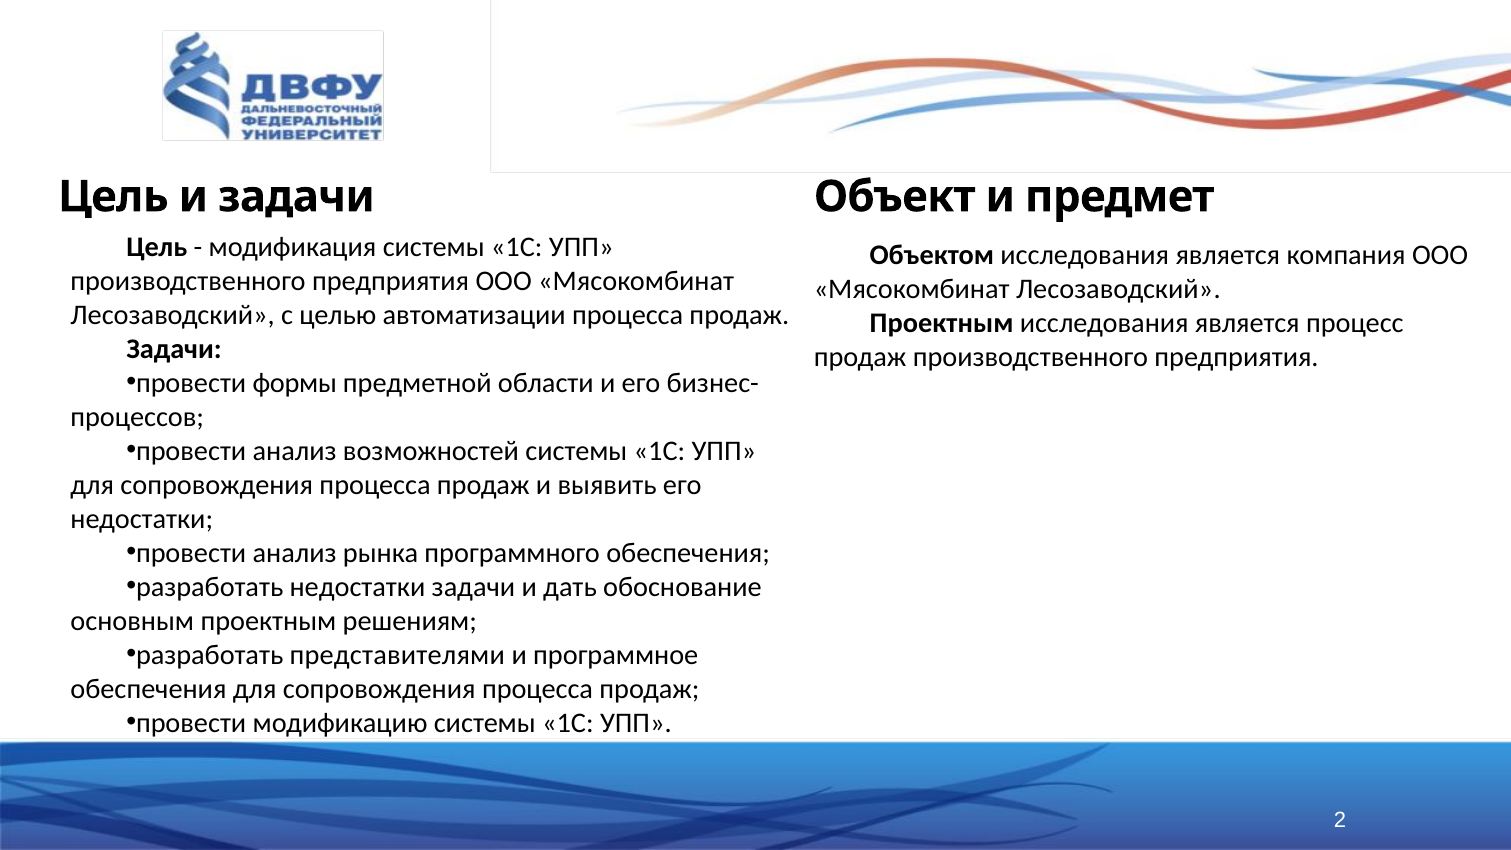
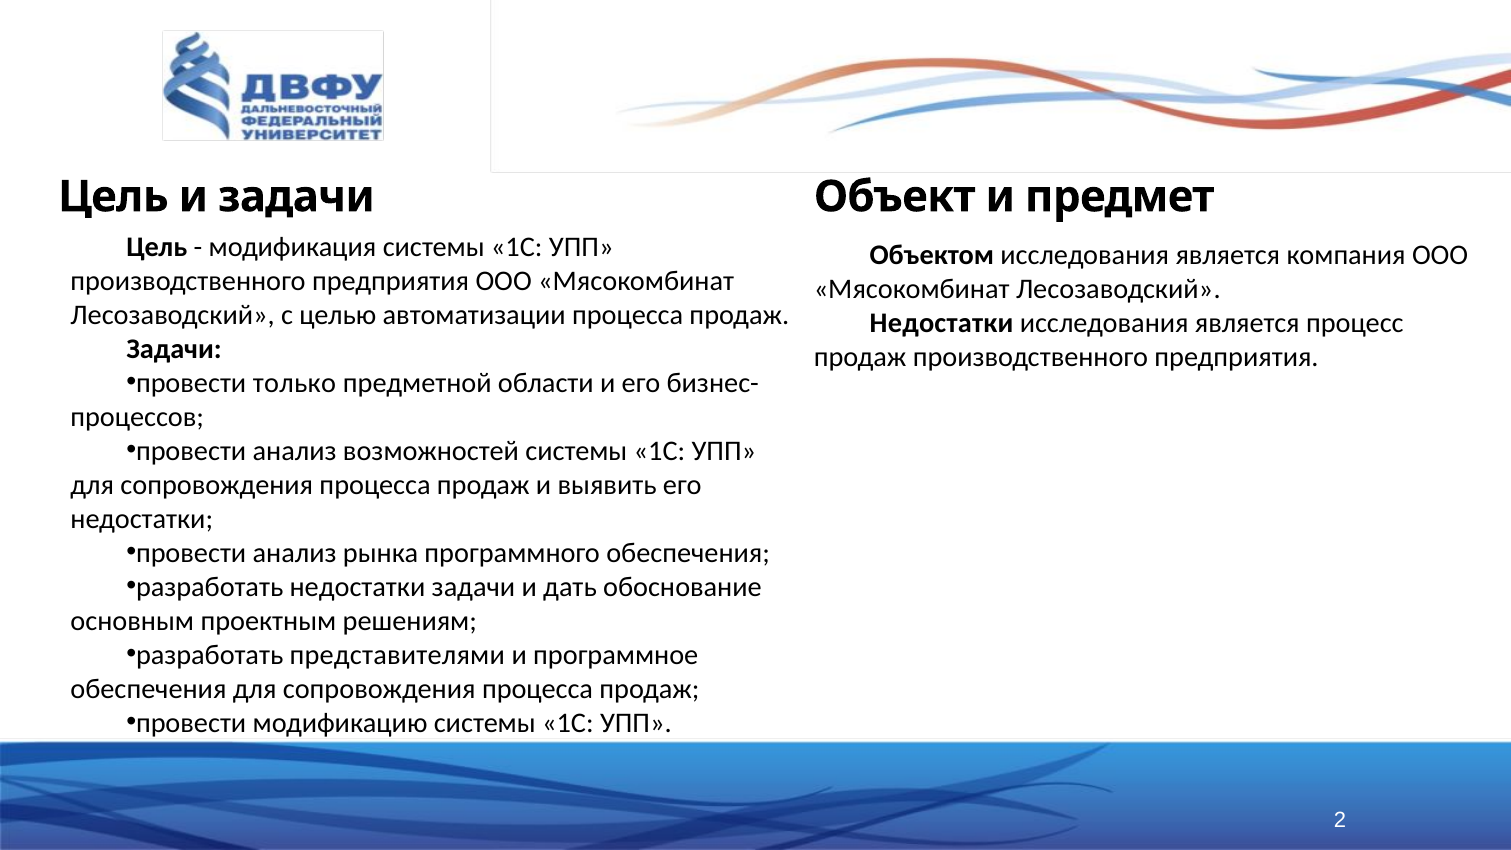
Проектным at (942, 323): Проектным -> Недостатки
формы: формы -> только
